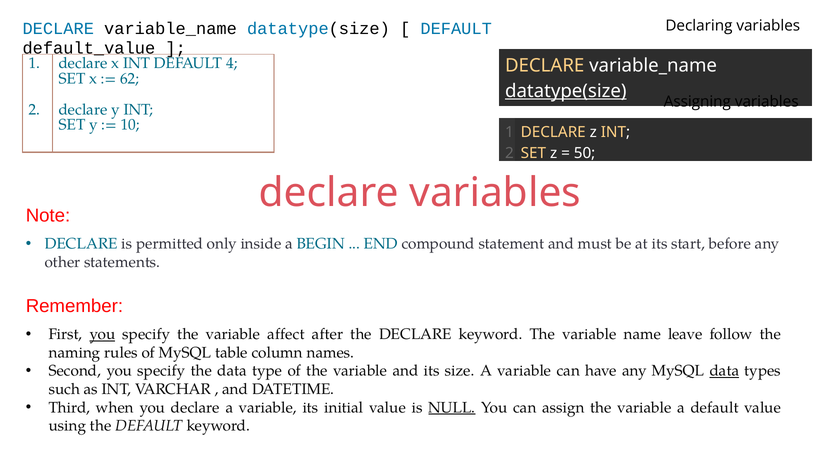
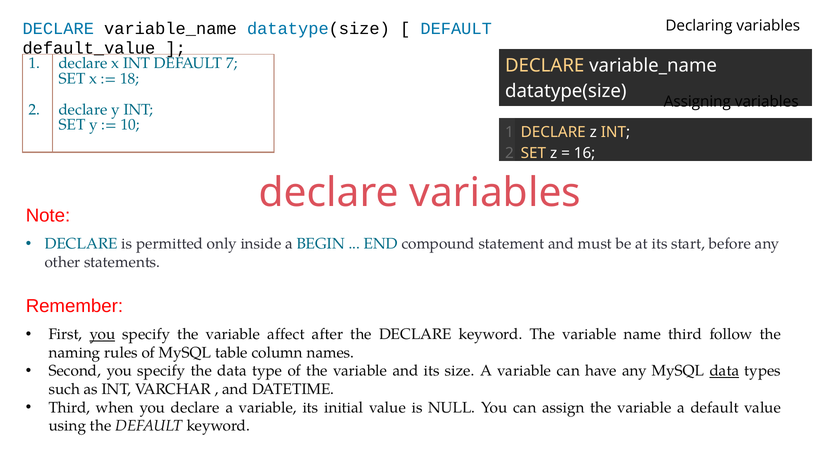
4: 4 -> 7
62: 62 -> 18
datatype(size at (566, 91) underline: present -> none
50: 50 -> 16
name leave: leave -> third
NULL underline: present -> none
